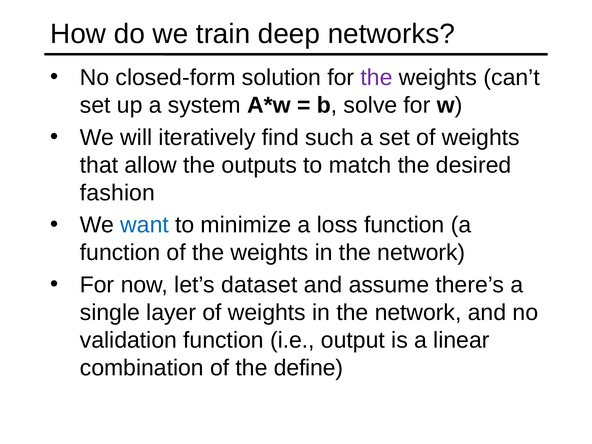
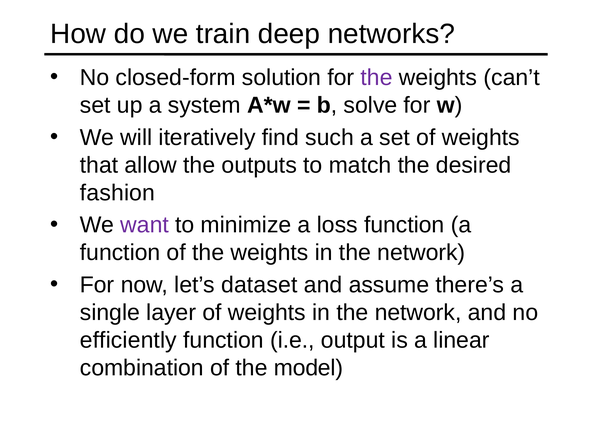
want colour: blue -> purple
validation: validation -> efficiently
define: define -> model
